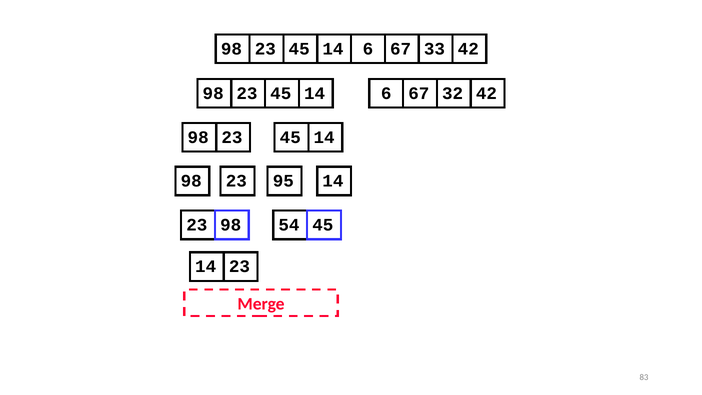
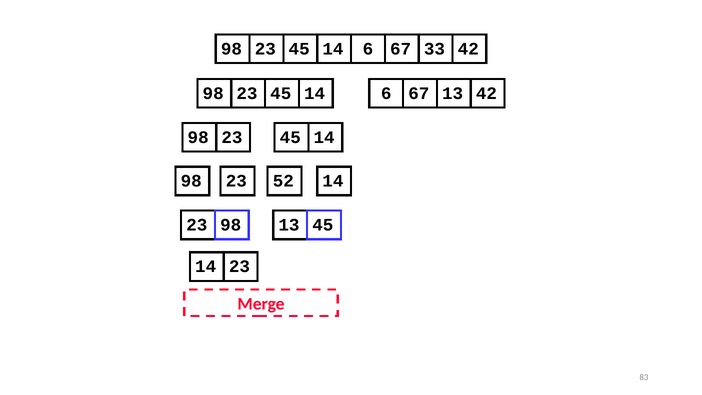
6 32: 32 -> 13
95: 95 -> 52
23 54: 54 -> 13
